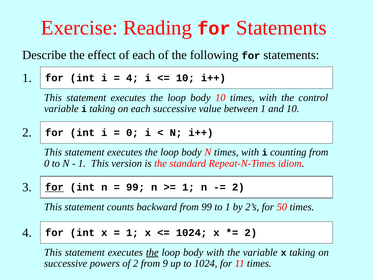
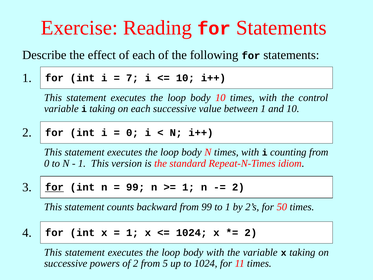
4 at (132, 78): 4 -> 7
the at (152, 252) underline: present -> none
9: 9 -> 5
